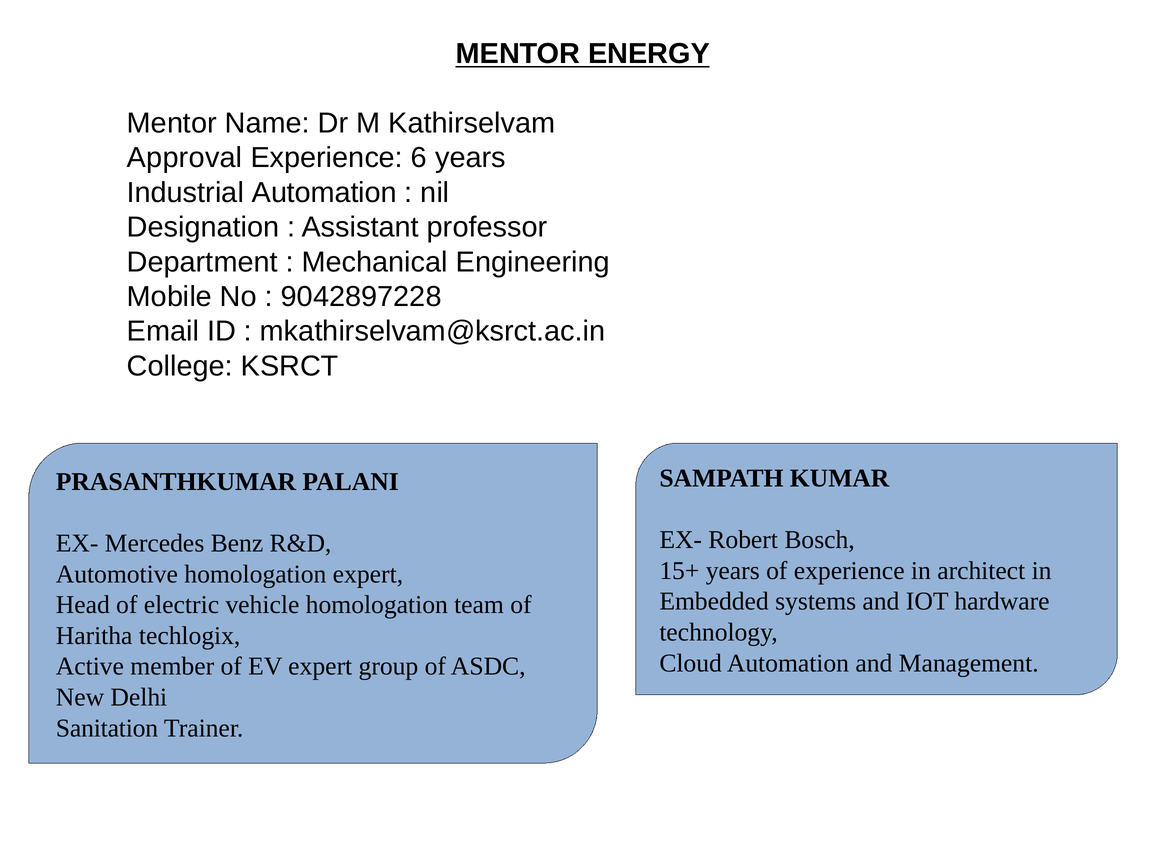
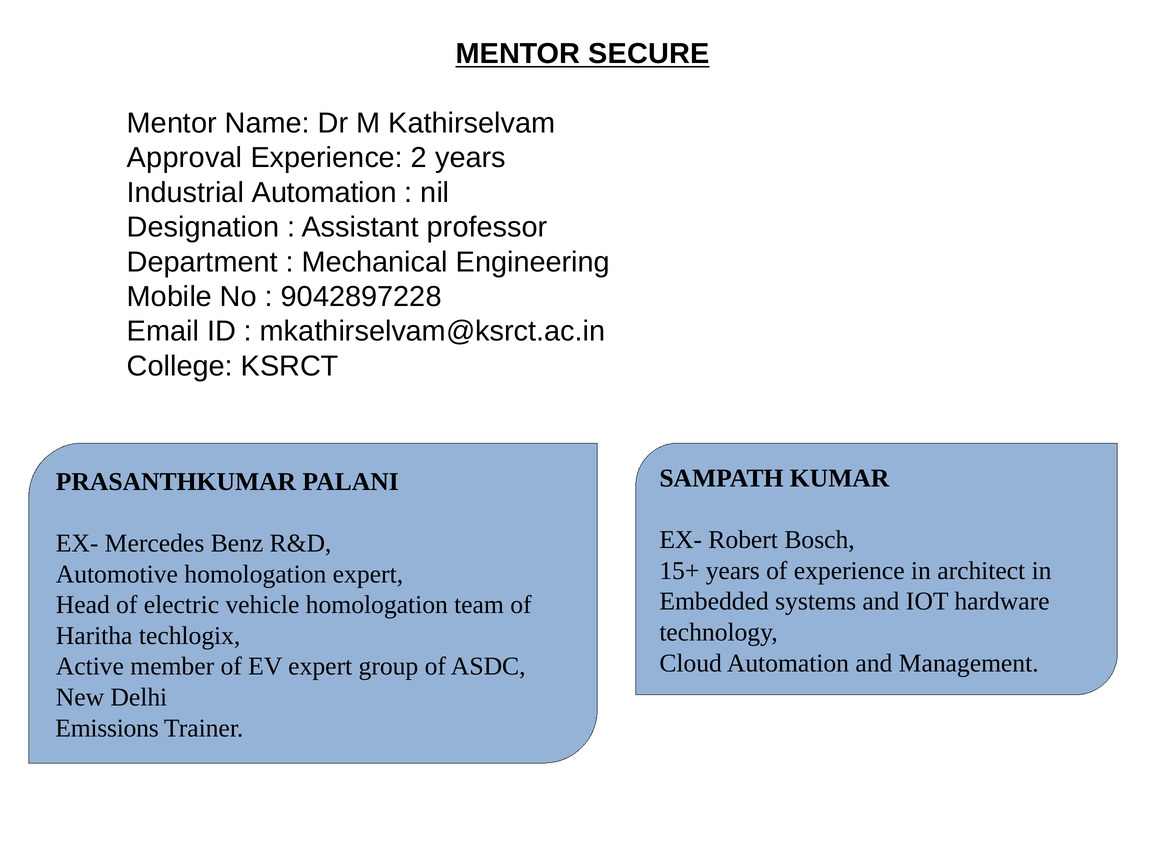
ENERGY: ENERGY -> SECURE
6: 6 -> 2
Sanitation: Sanitation -> Emissions
